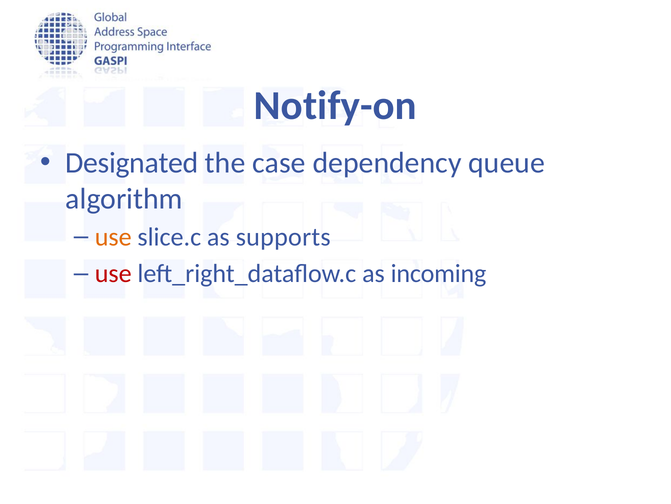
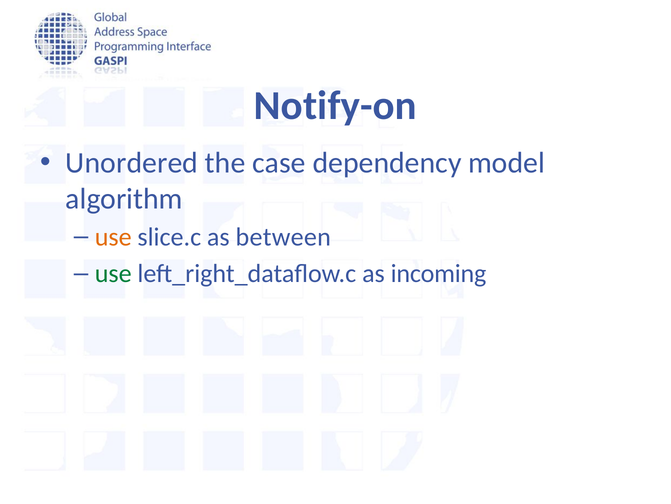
Designated: Designated -> Unordered
queue: queue -> model
supports: supports -> between
use at (113, 273) colour: red -> green
